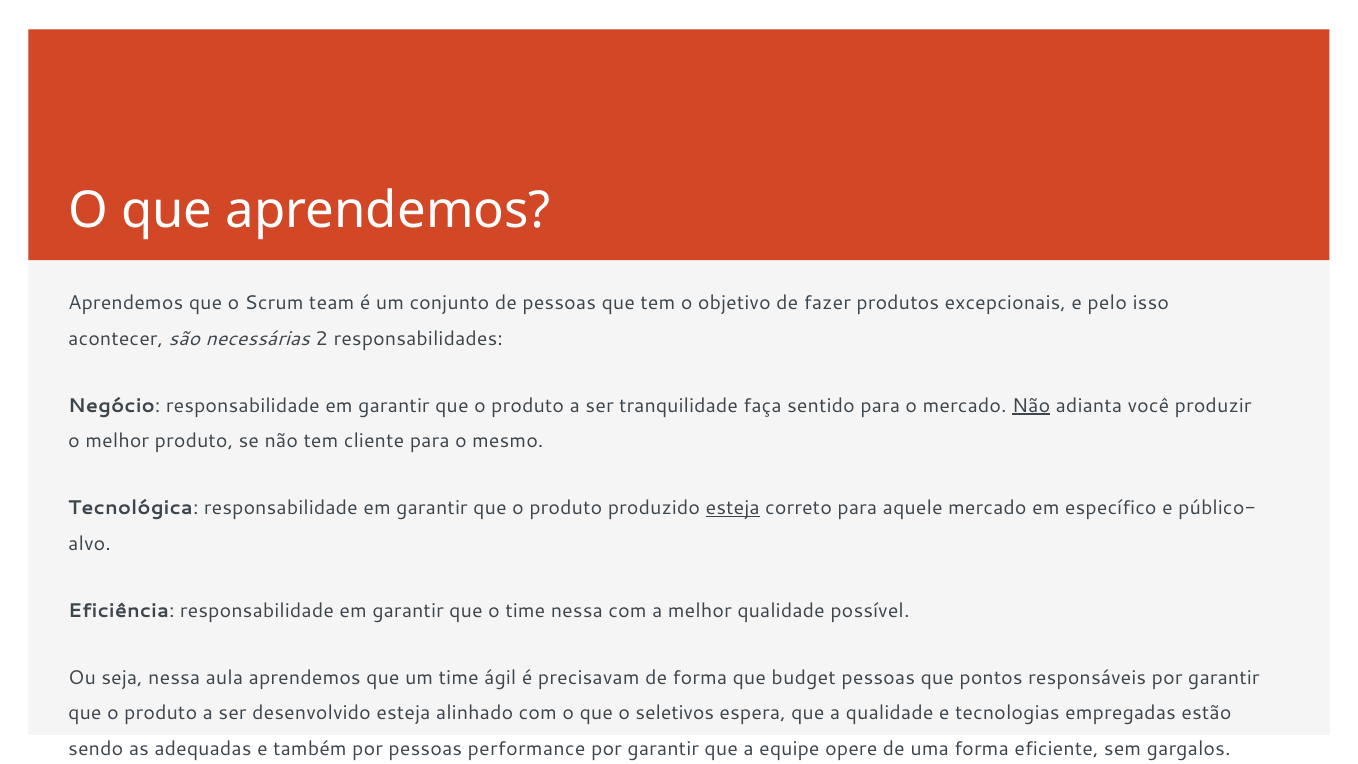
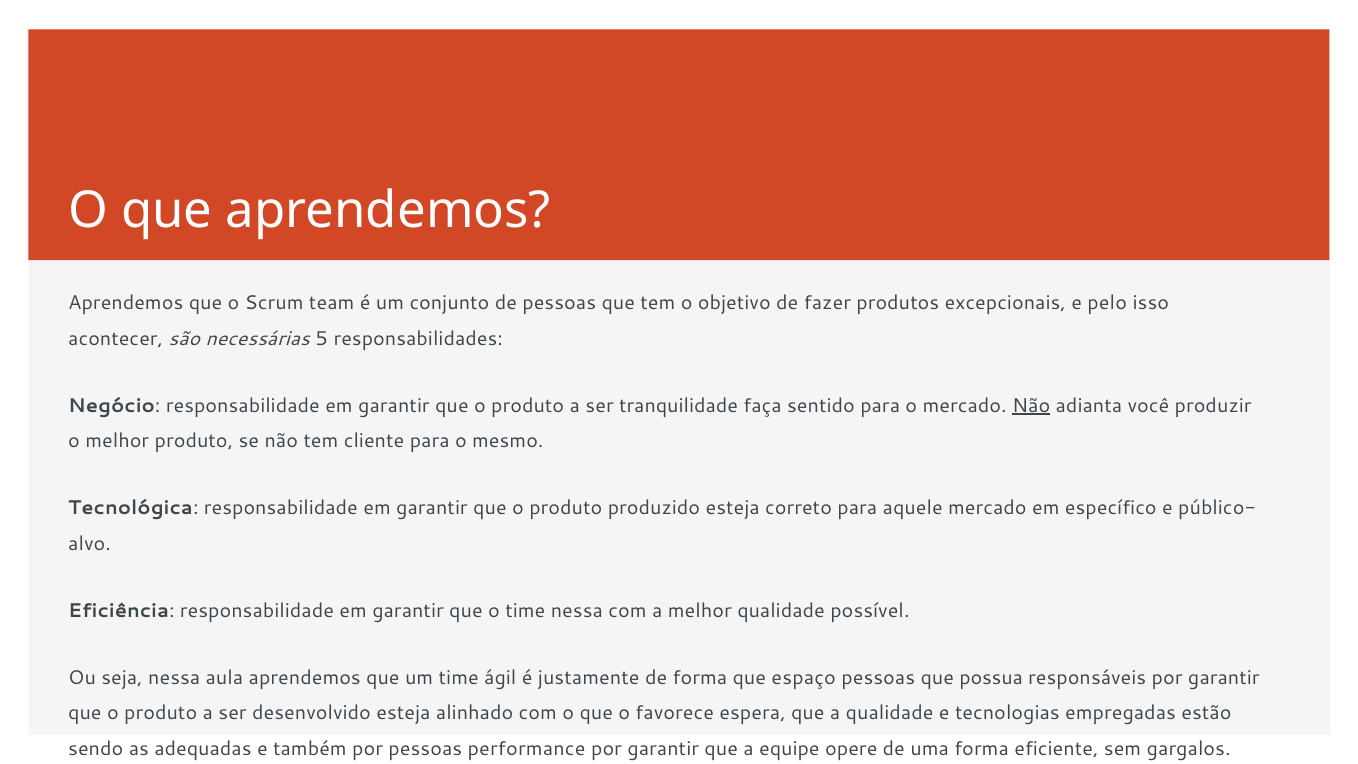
2: 2 -> 5
esteja at (733, 508) underline: present -> none
precisavam: precisavam -> justamente
budget: budget -> espaço
pontos: pontos -> possua
seletivos: seletivos -> favorece
